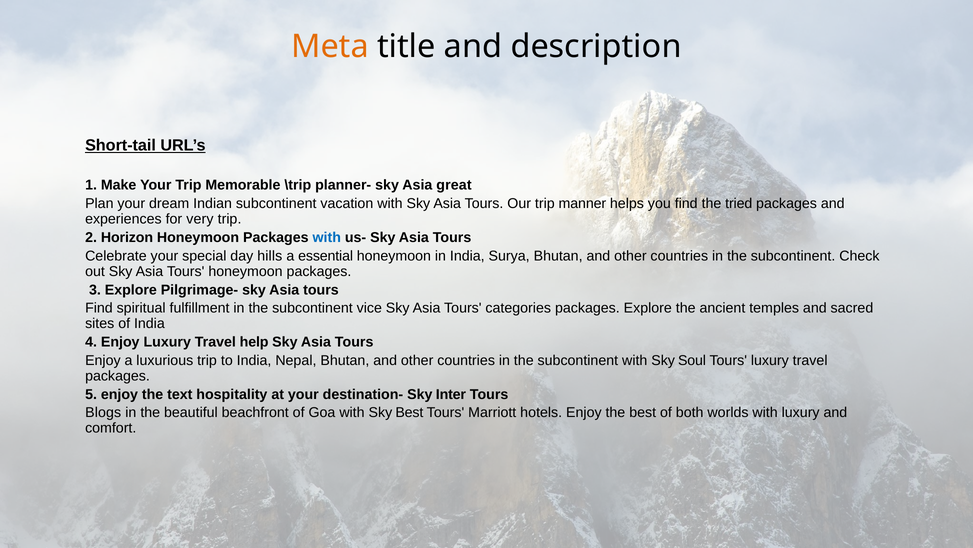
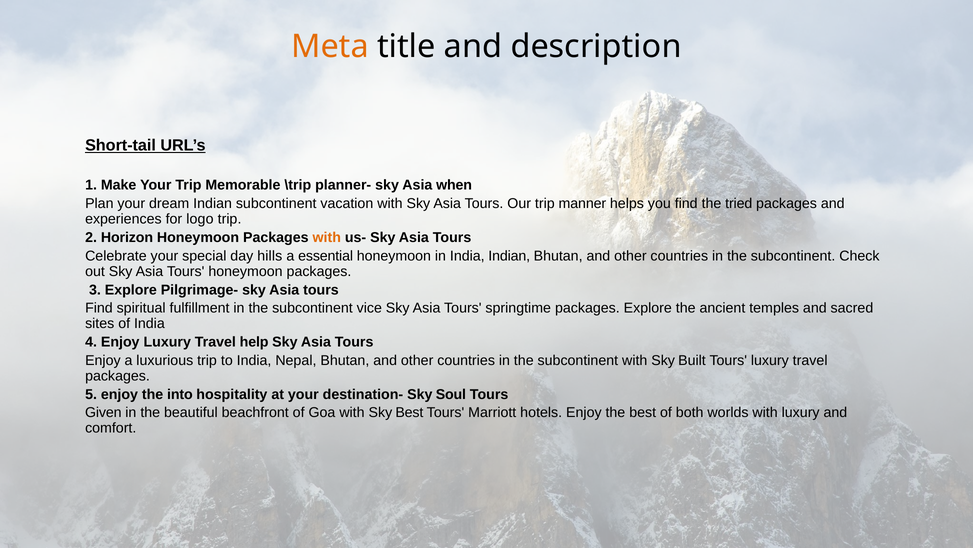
great: great -> when
very: very -> logo
with at (327, 237) colour: blue -> orange
India Surya: Surya -> Indian
categories: categories -> springtime
Soul: Soul -> Built
text: text -> into
Inter: Inter -> Soul
Blogs: Blogs -> Given
